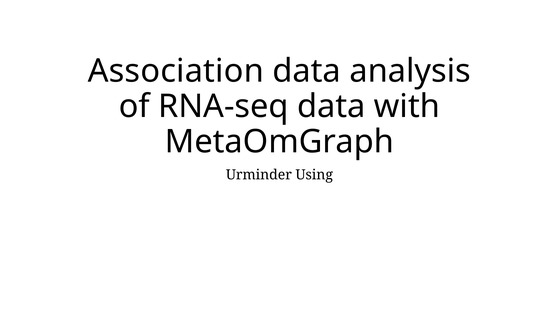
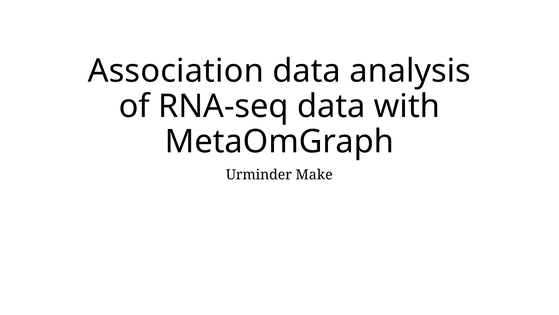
Using: Using -> Make
